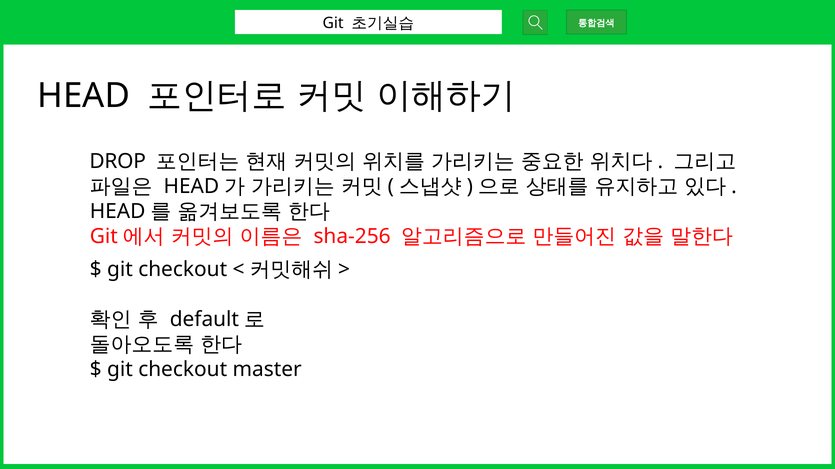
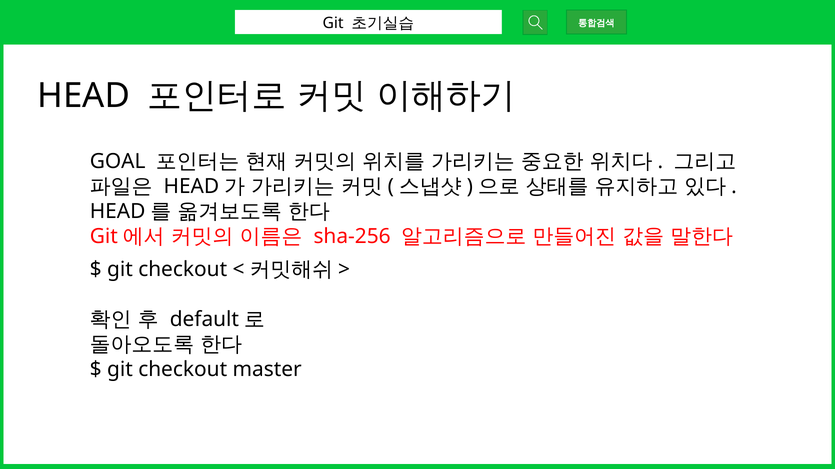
DROP: DROP -> GOAL
